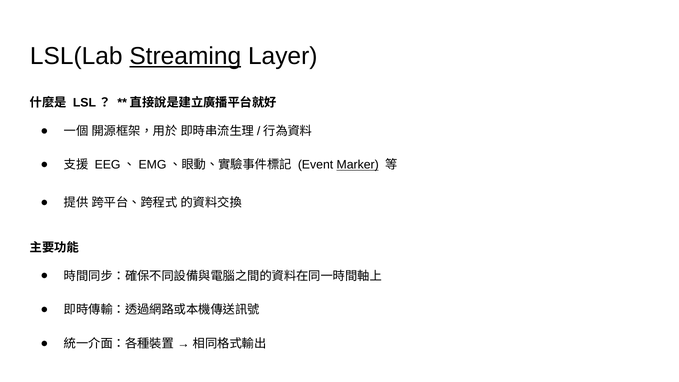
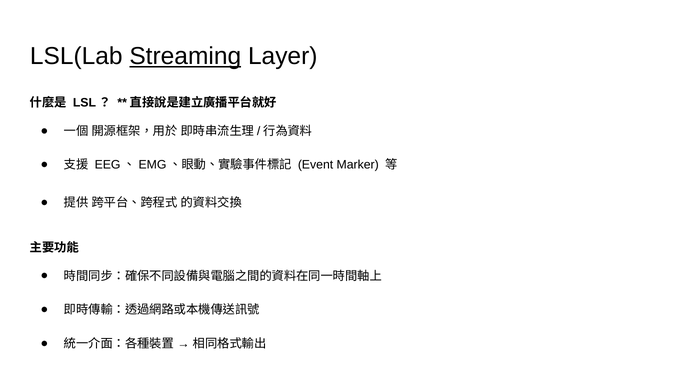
Marker underline: present -> none
